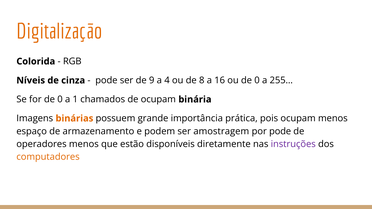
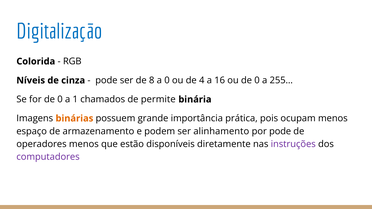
Digitalização colour: orange -> blue
9: 9 -> 8
a 4: 4 -> 0
8: 8 -> 4
de ocupam: ocupam -> permite
amostragem: amostragem -> alinhamento
computadores colour: orange -> purple
